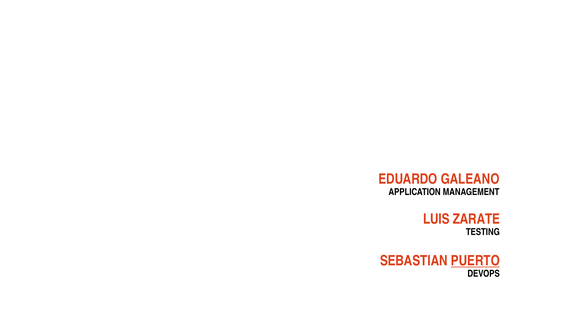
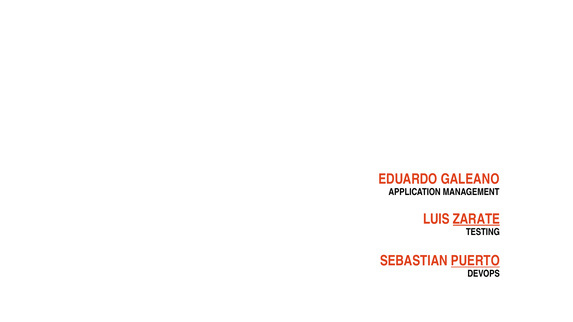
ZARATE underline: none -> present
